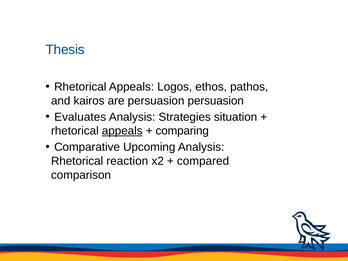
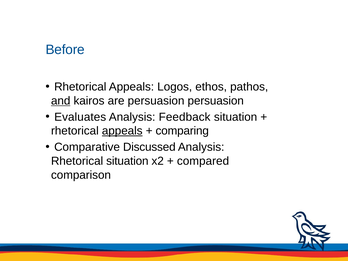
Thesis: Thesis -> Before
and underline: none -> present
Strategies: Strategies -> Feedback
Upcoming: Upcoming -> Discussed
Rhetorical reaction: reaction -> situation
